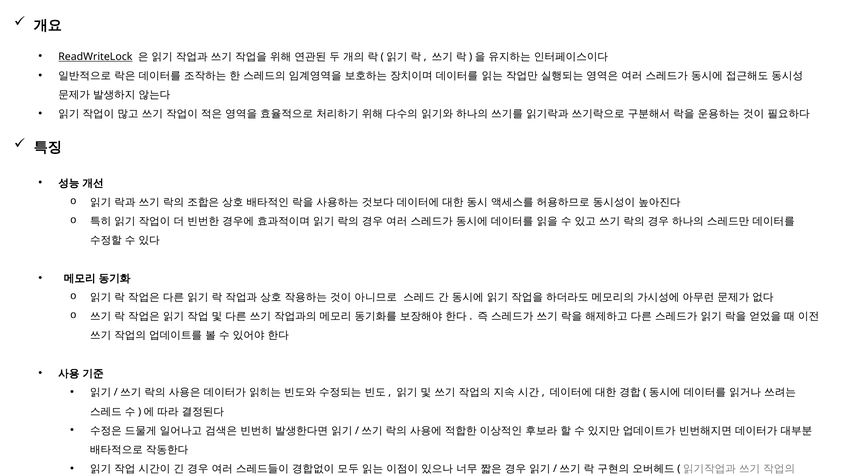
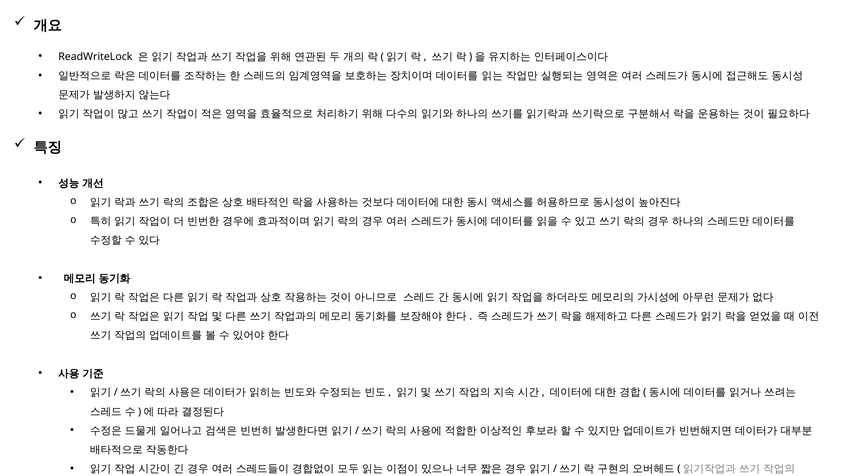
ReadWriteLock underline: present -> none
